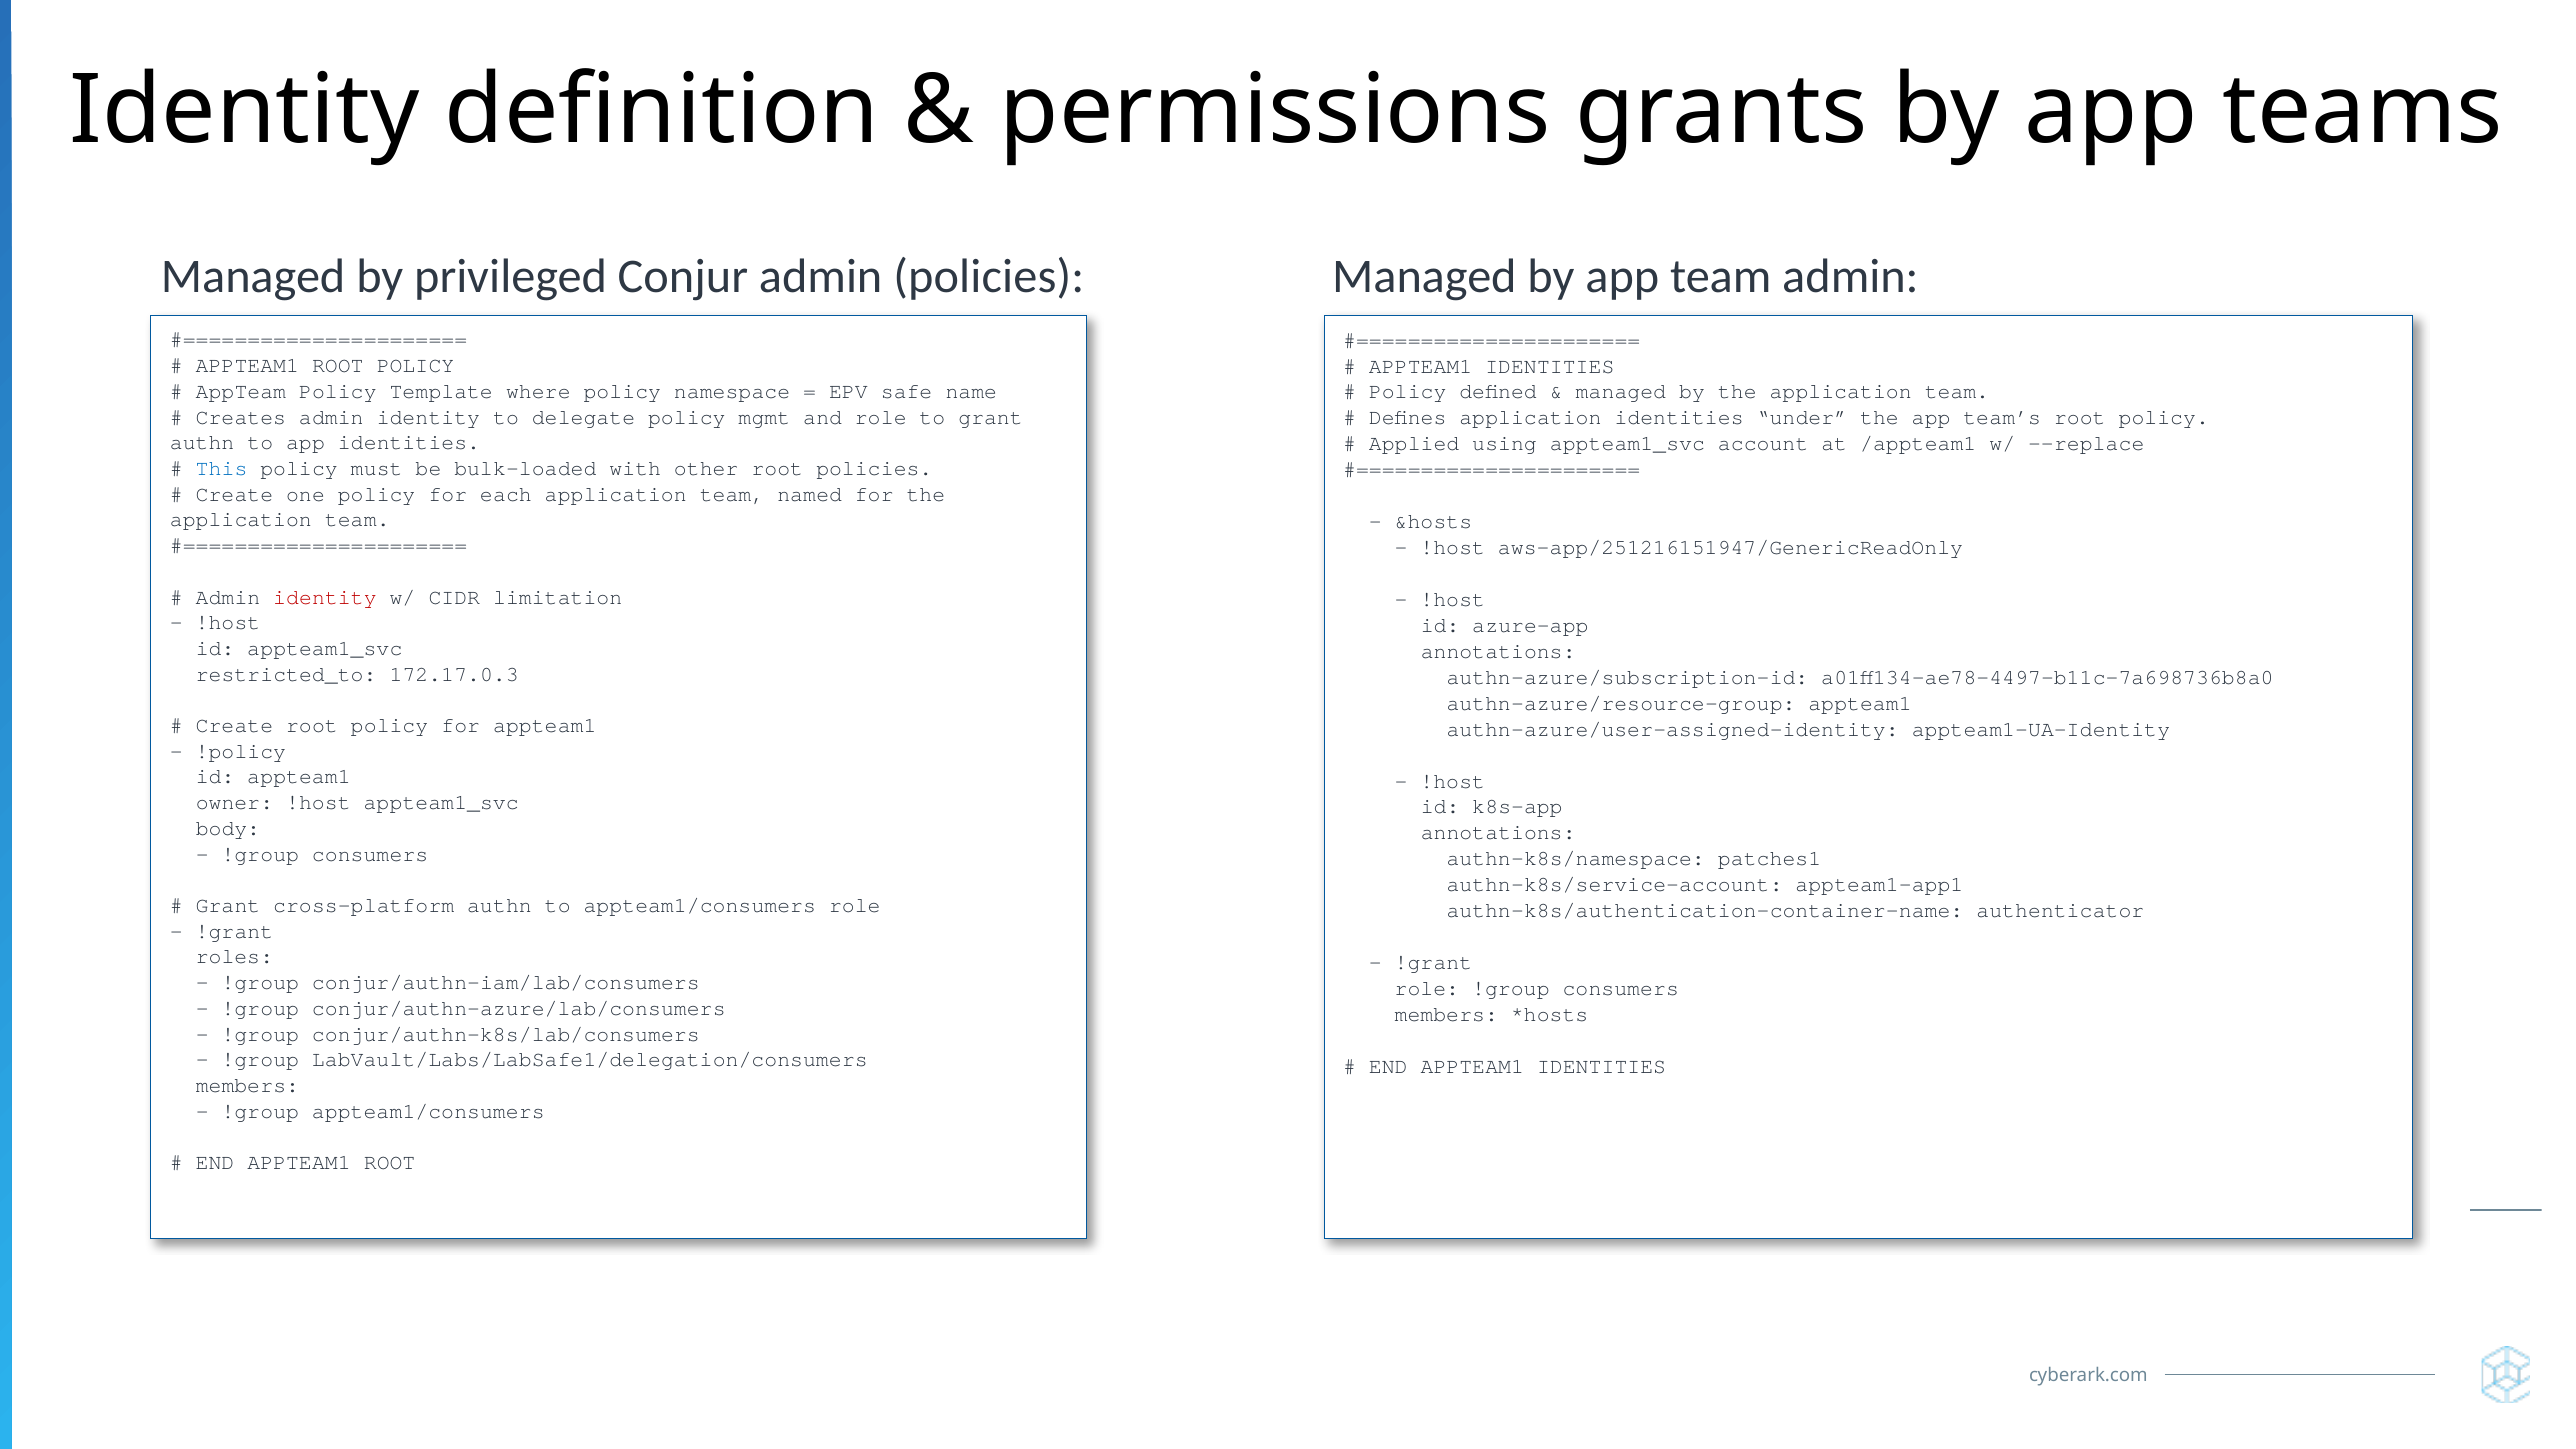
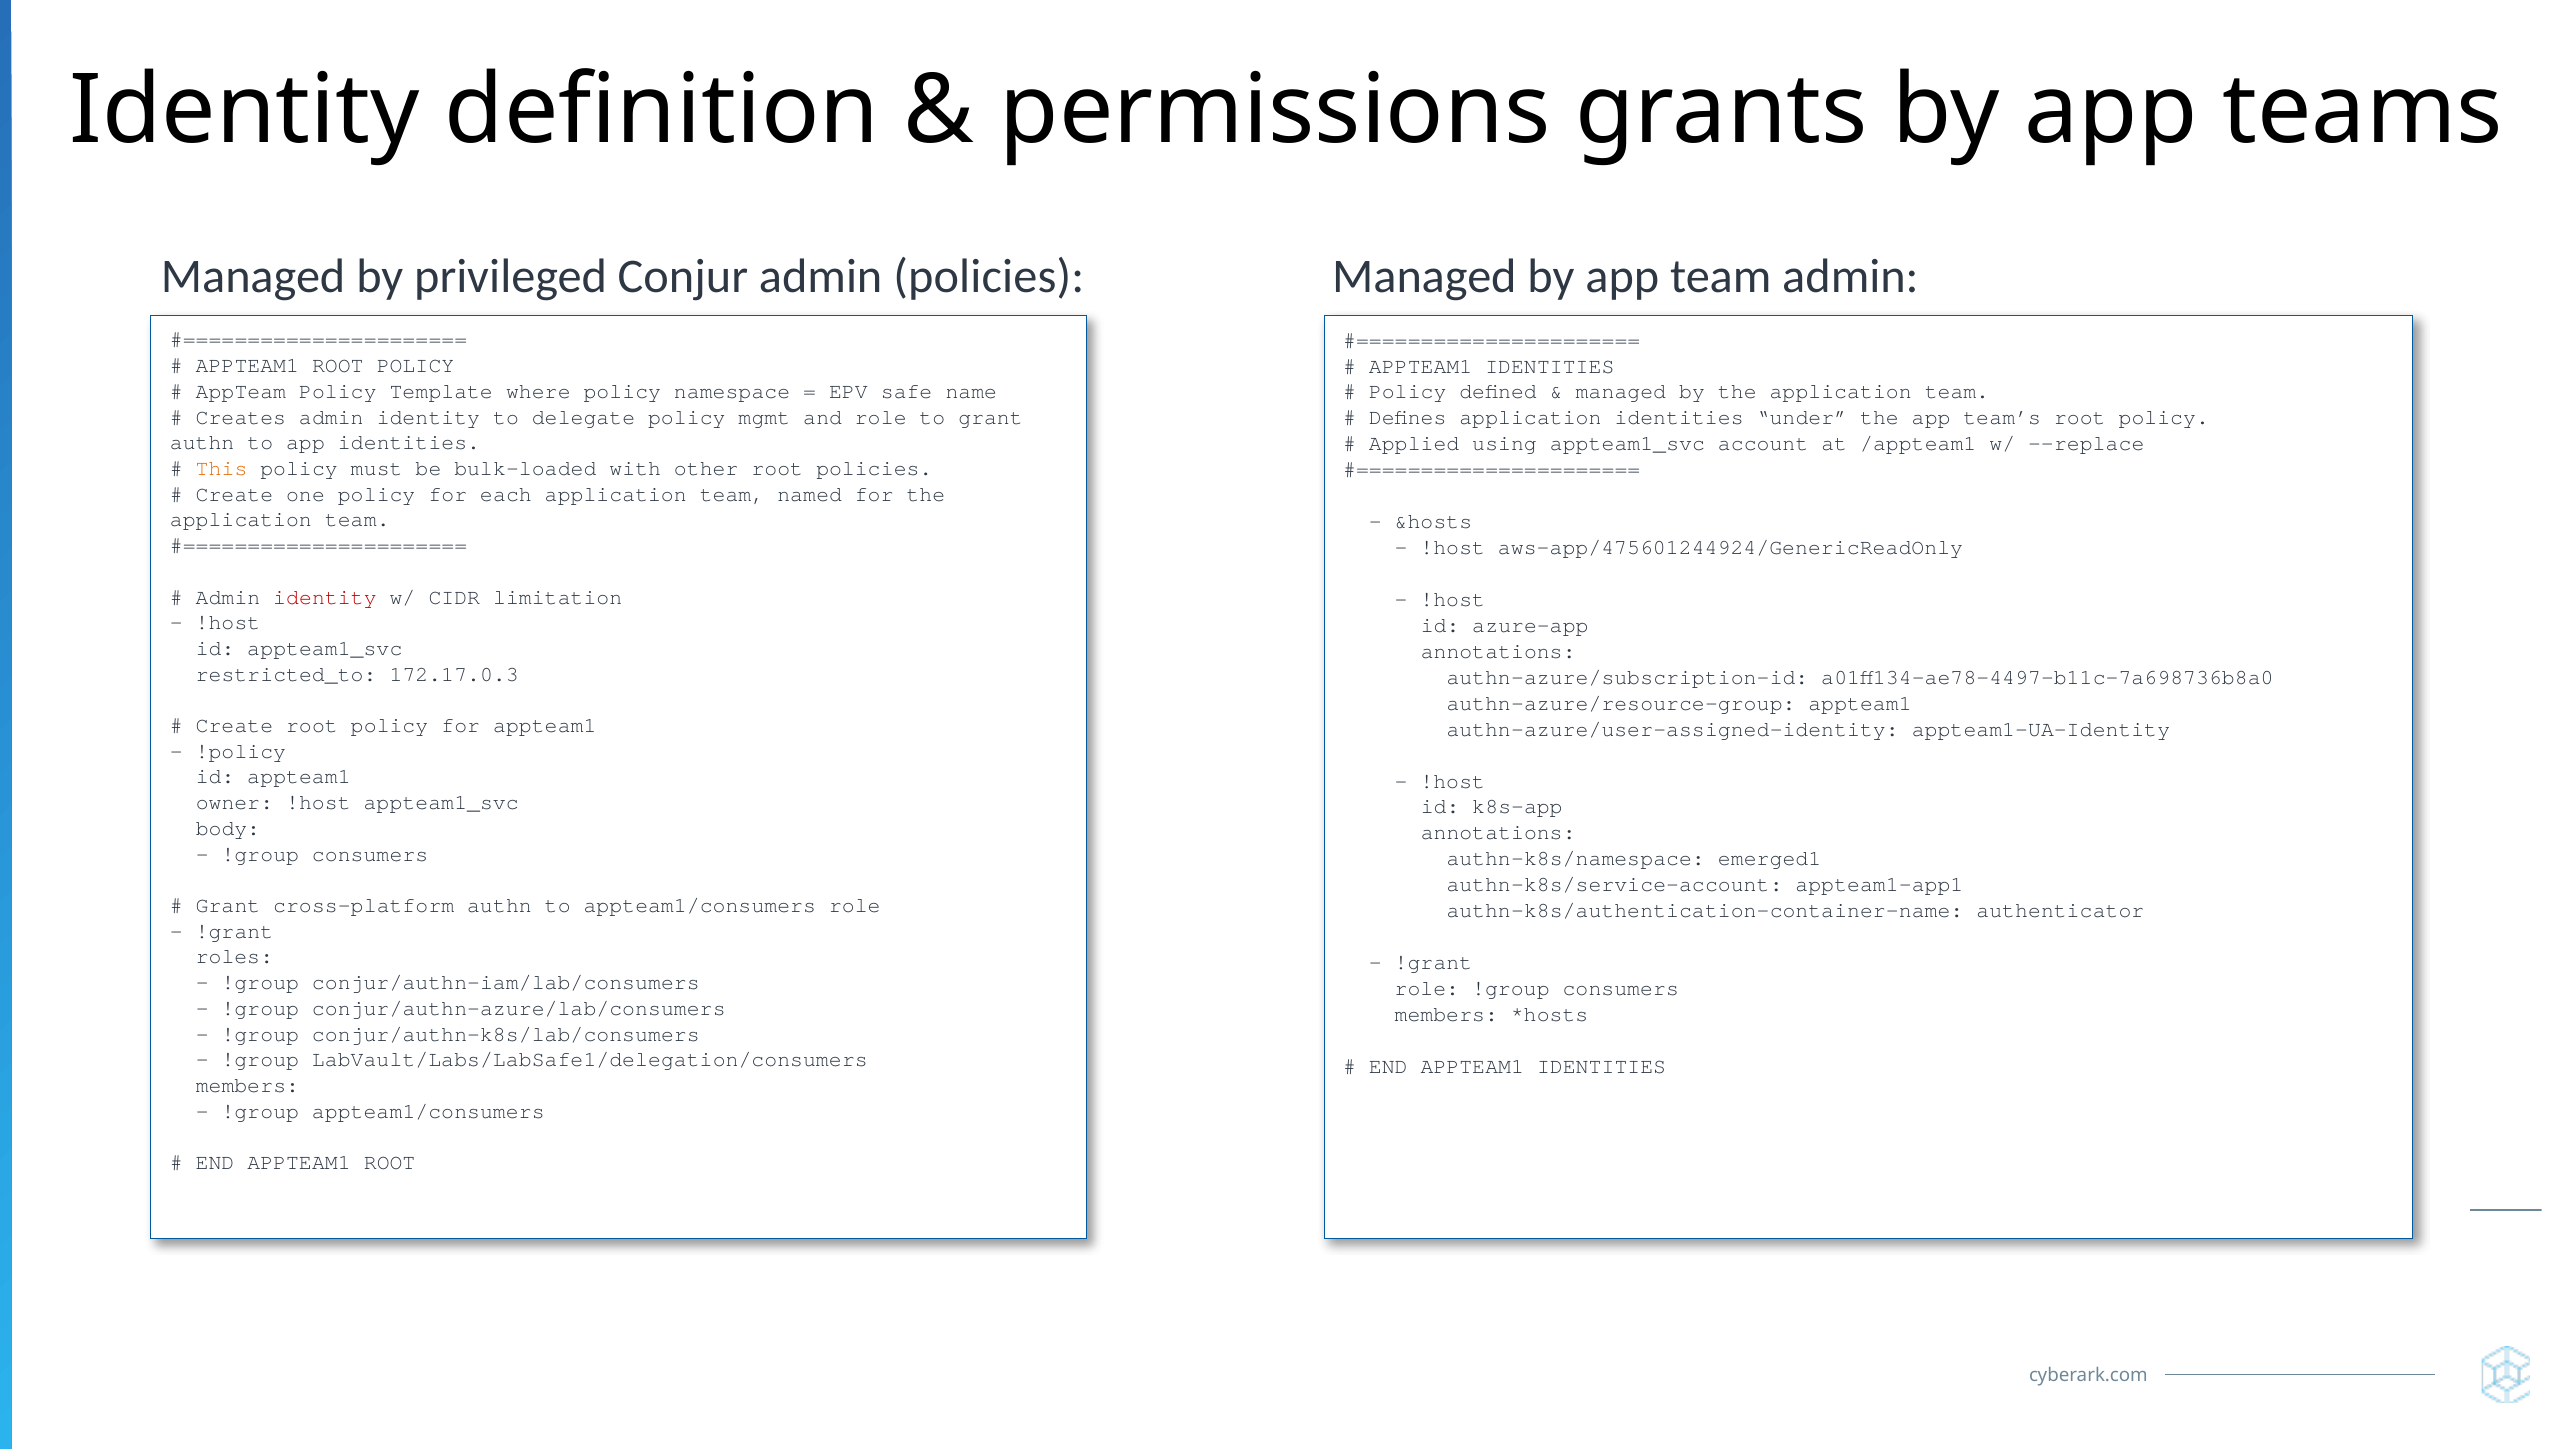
This colour: blue -> orange
aws-app/251216151947/GenericReadOnly: aws-app/251216151947/GenericReadOnly -> aws-app/475601244924/GenericReadOnly
patches1: patches1 -> emerged1
